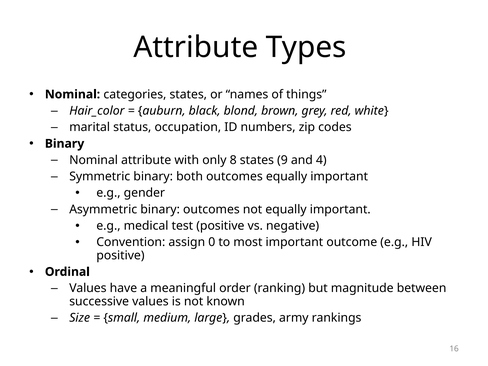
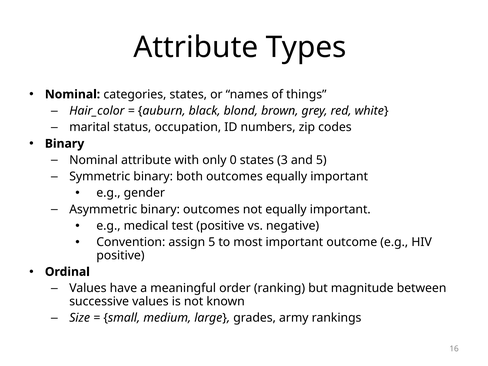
8: 8 -> 0
9: 9 -> 3
and 4: 4 -> 5
assign 0: 0 -> 5
